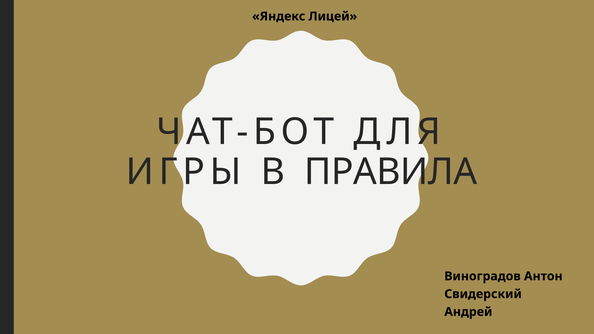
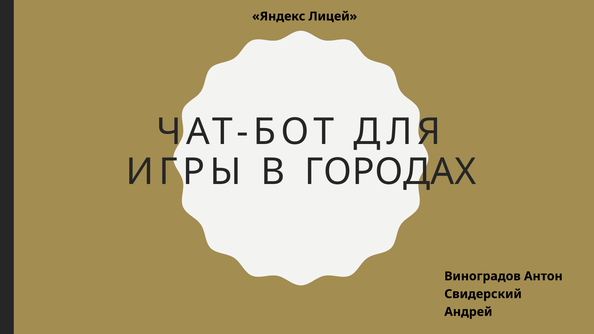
ПРАВИЛА: ПРАВИЛА -> ГОРОДАХ
